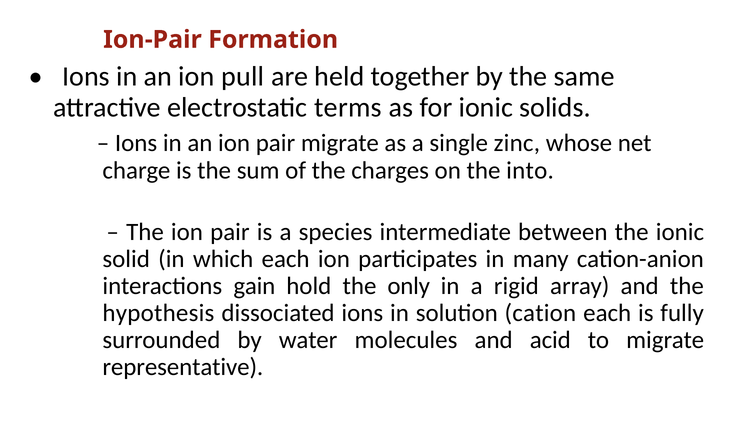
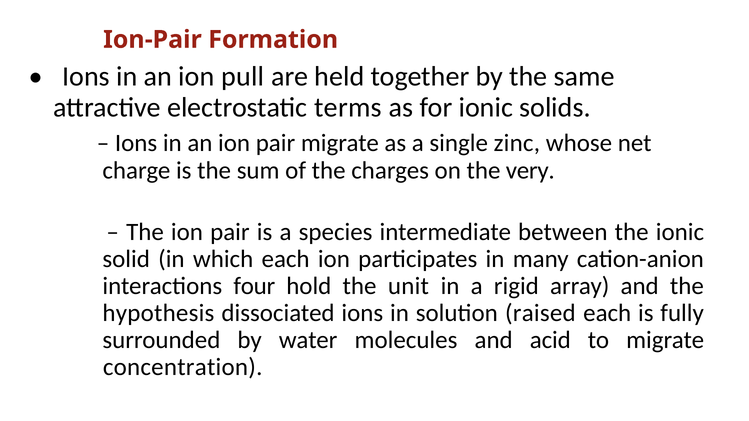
into: into -> very
gain: gain -> four
only: only -> unit
cation: cation -> raised
representative: representative -> concentration
